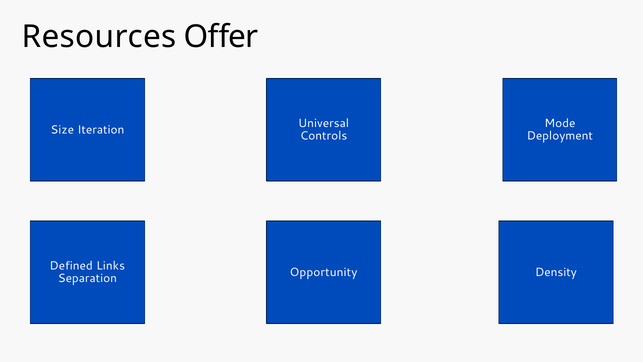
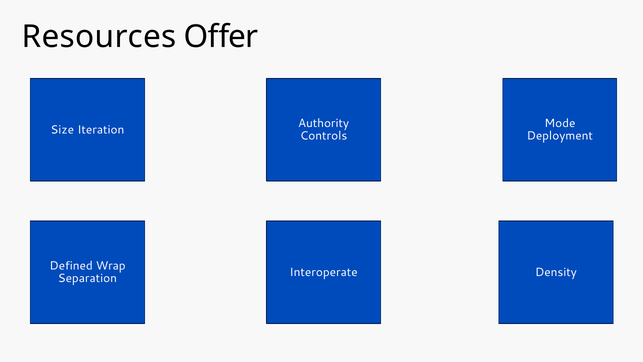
Universal: Universal -> Authority
Links: Links -> Wrap
Opportunity: Opportunity -> Interoperate
